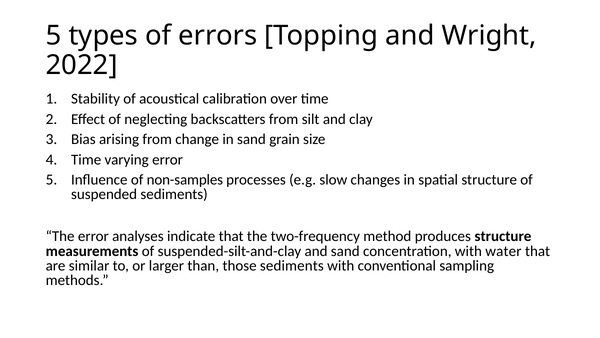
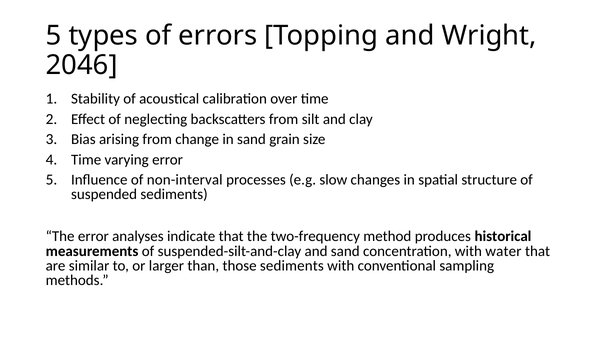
2022: 2022 -> 2046
non-samples: non-samples -> non-interval
produces structure: structure -> historical
